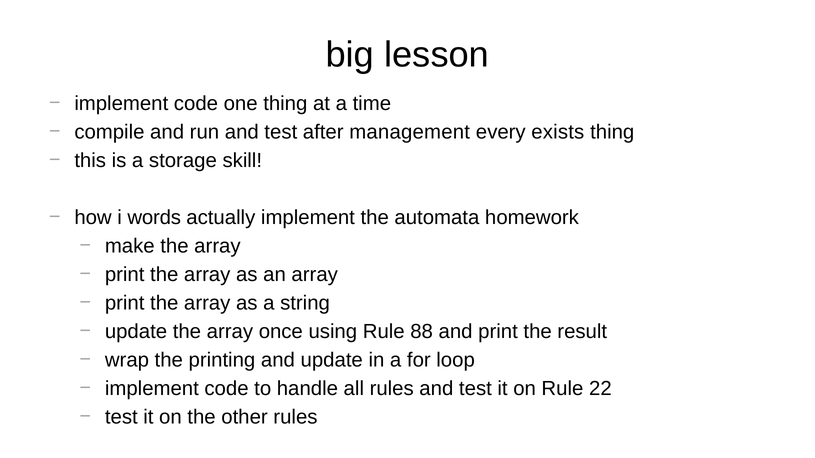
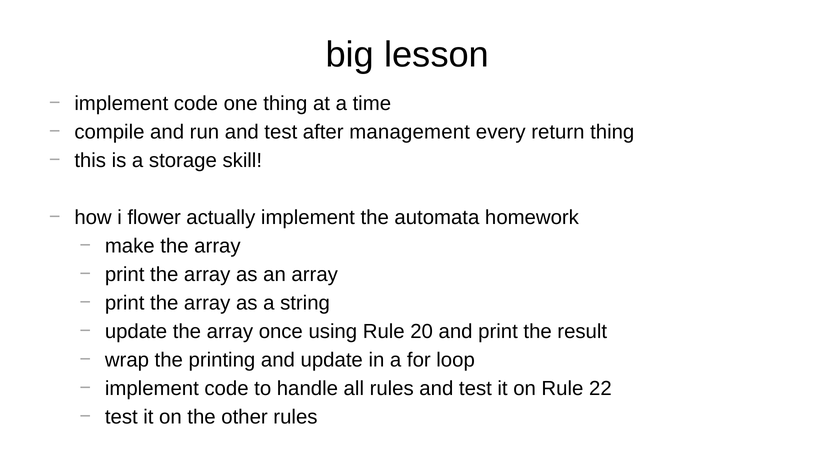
exists: exists -> return
words: words -> flower
88: 88 -> 20
